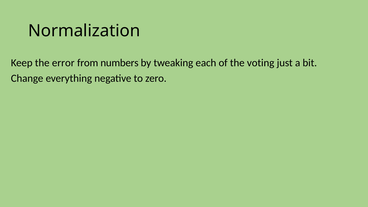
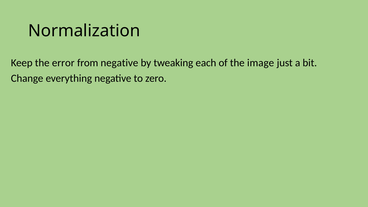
from numbers: numbers -> negative
voting: voting -> image
